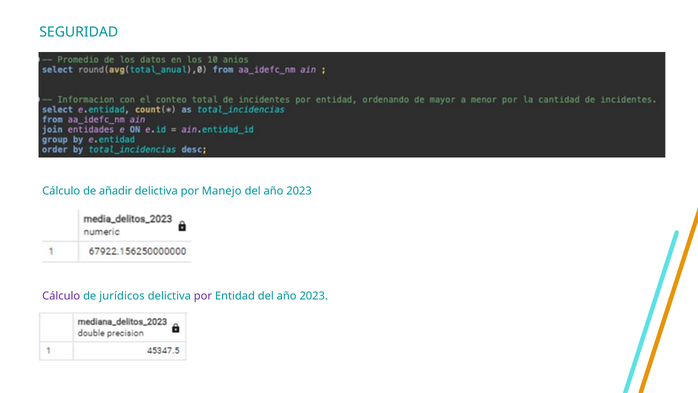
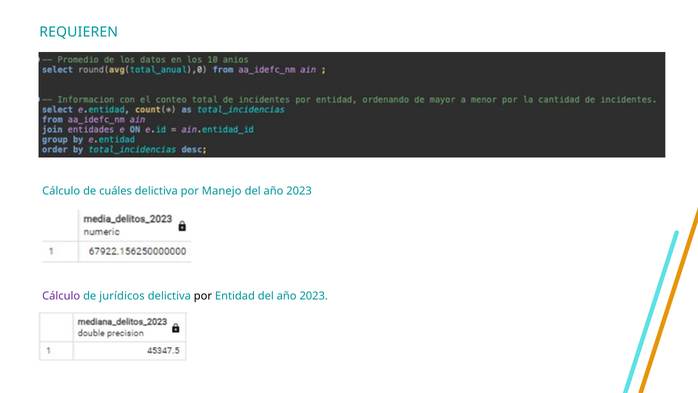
SEGURIDAD: SEGURIDAD -> REQUIEREN
añadir: añadir -> cuáles
por at (203, 296) colour: purple -> black
